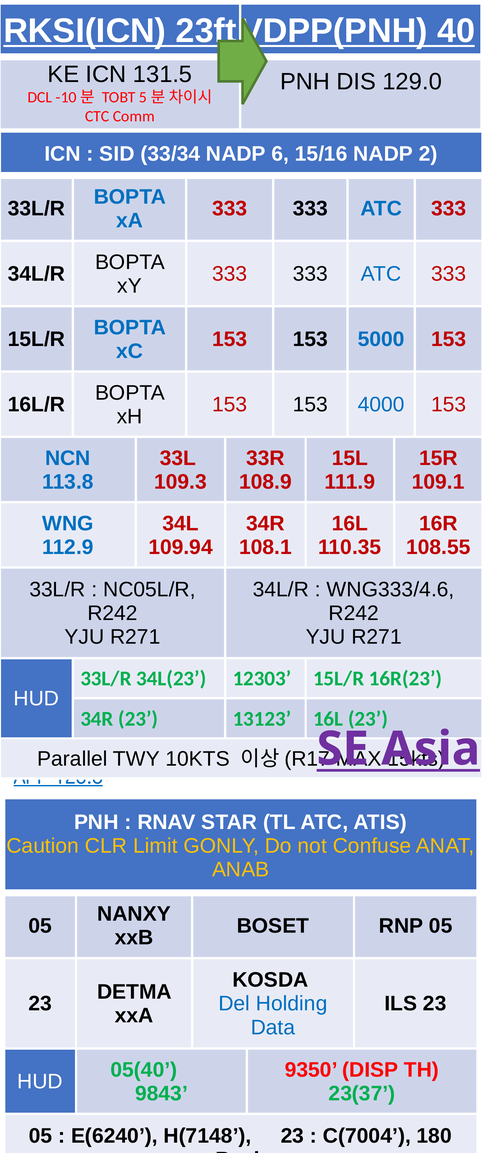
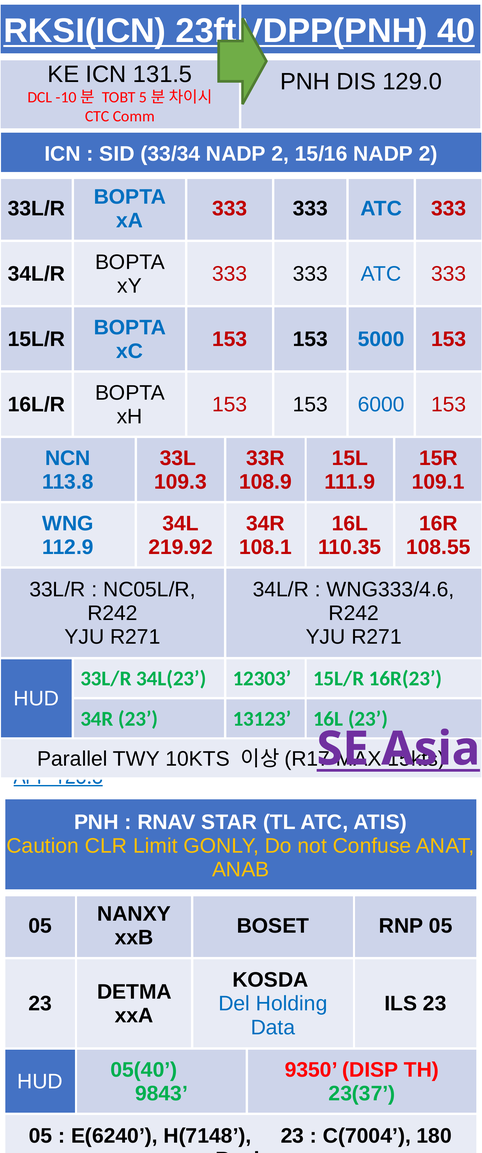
33/34 NADP 6: 6 -> 2
4000: 4000 -> 6000
109.94: 109.94 -> 219.92
